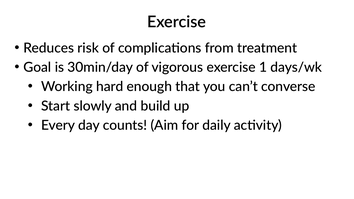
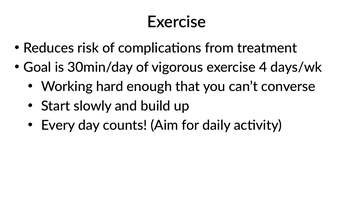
1: 1 -> 4
